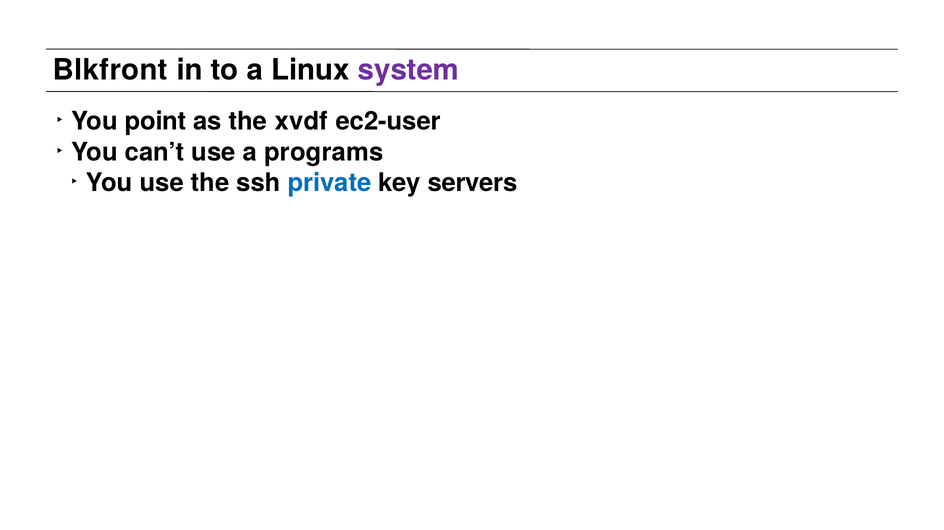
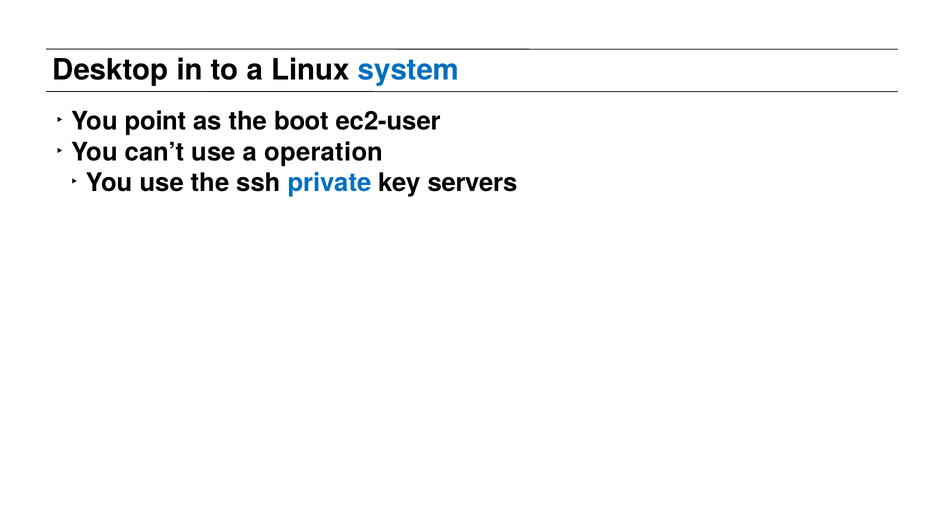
Blkfront: Blkfront -> Desktop
system colour: purple -> blue
xvdf: xvdf -> boot
programs: programs -> operation
